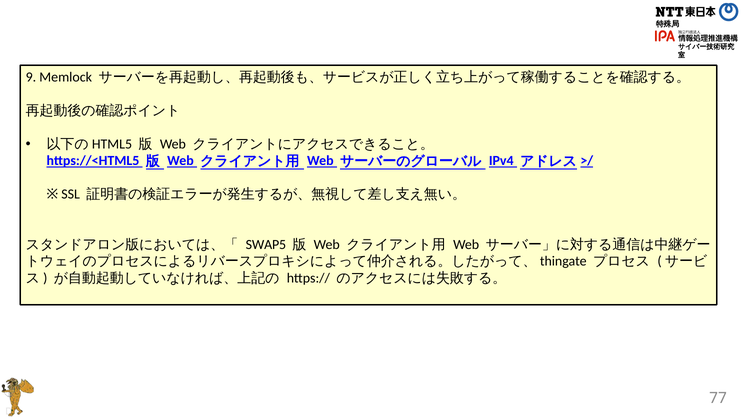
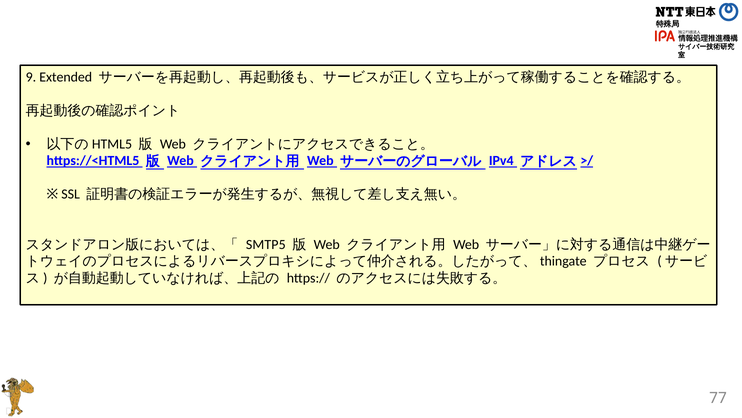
Memlock: Memlock -> Extended
SWAP5: SWAP5 -> SMTP5
